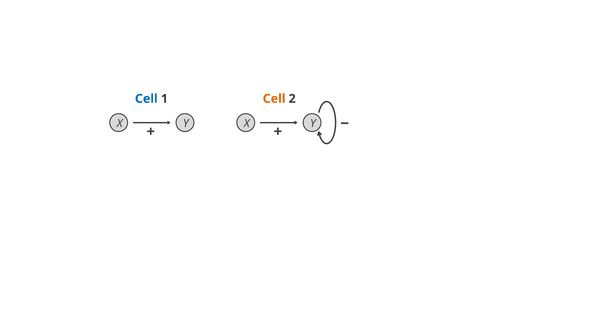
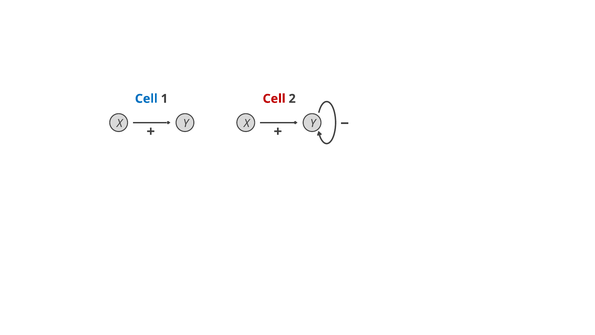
Cell at (274, 99) colour: orange -> red
